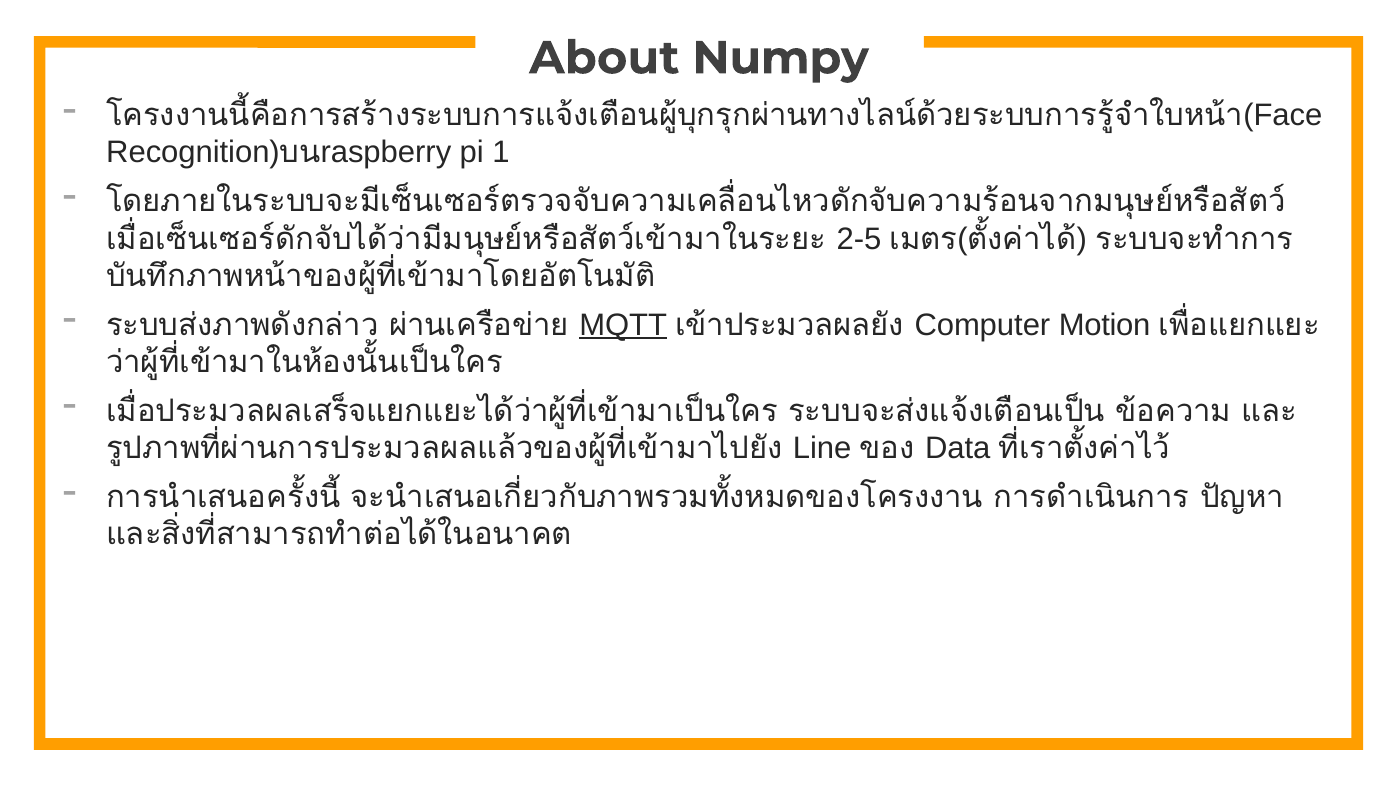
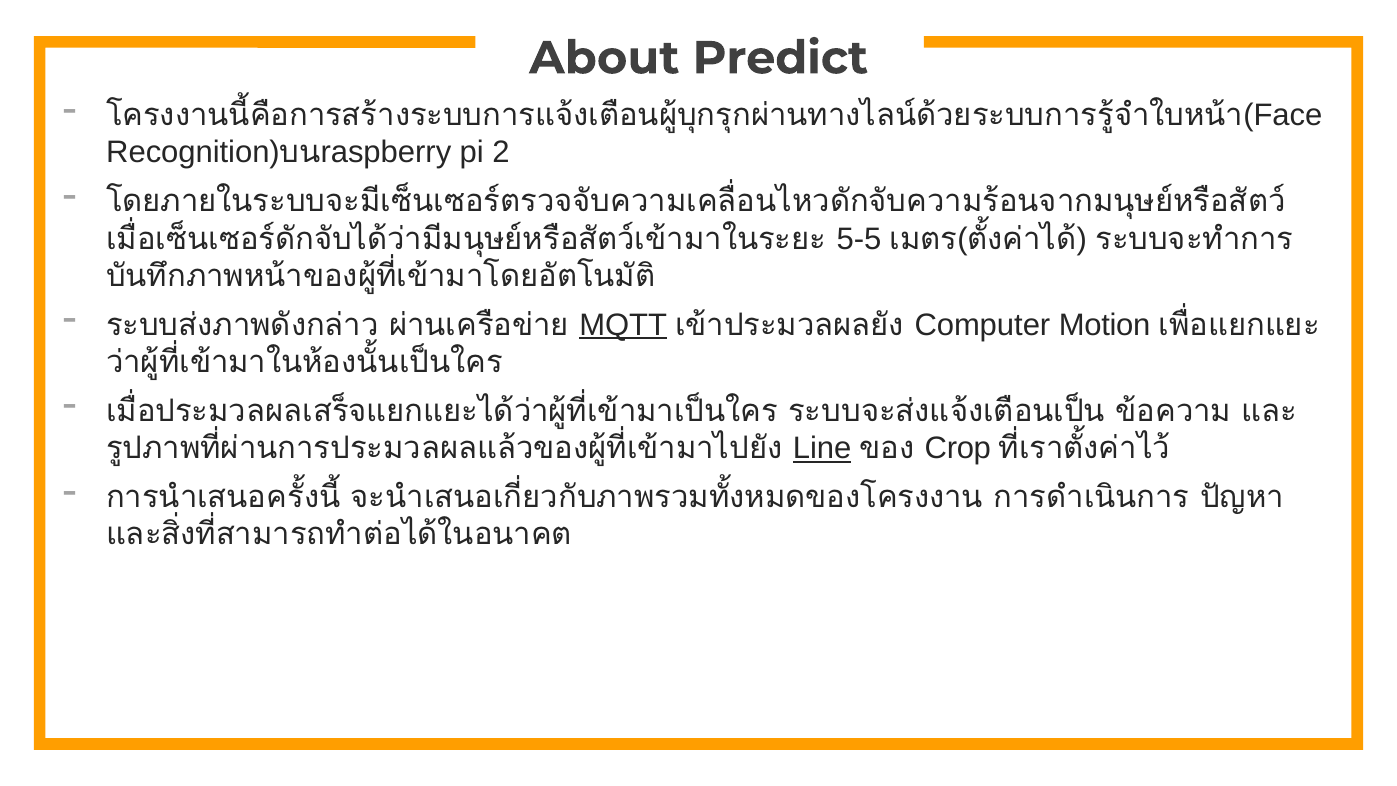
Numpy: Numpy -> Predict
1: 1 -> 2
2-5: 2-5 -> 5-5
Line underline: none -> present
Data: Data -> Crop
